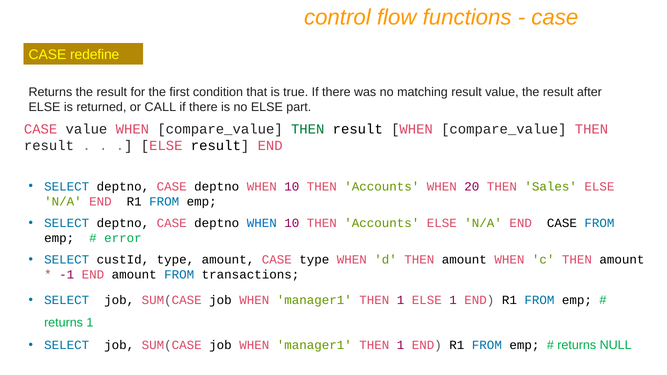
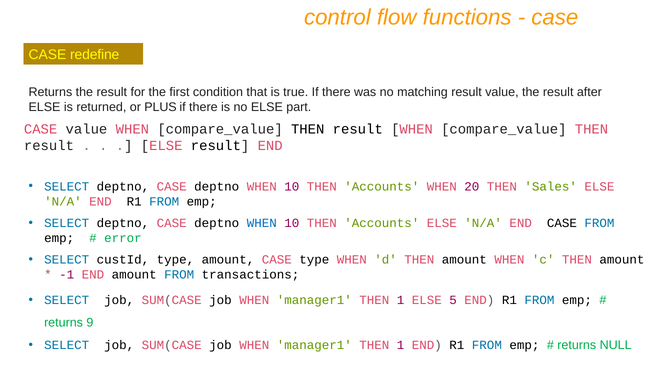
CALL: CALL -> PLUS
THEN at (308, 129) colour: green -> black
ELSE 1: 1 -> 5
returns 1: 1 -> 9
